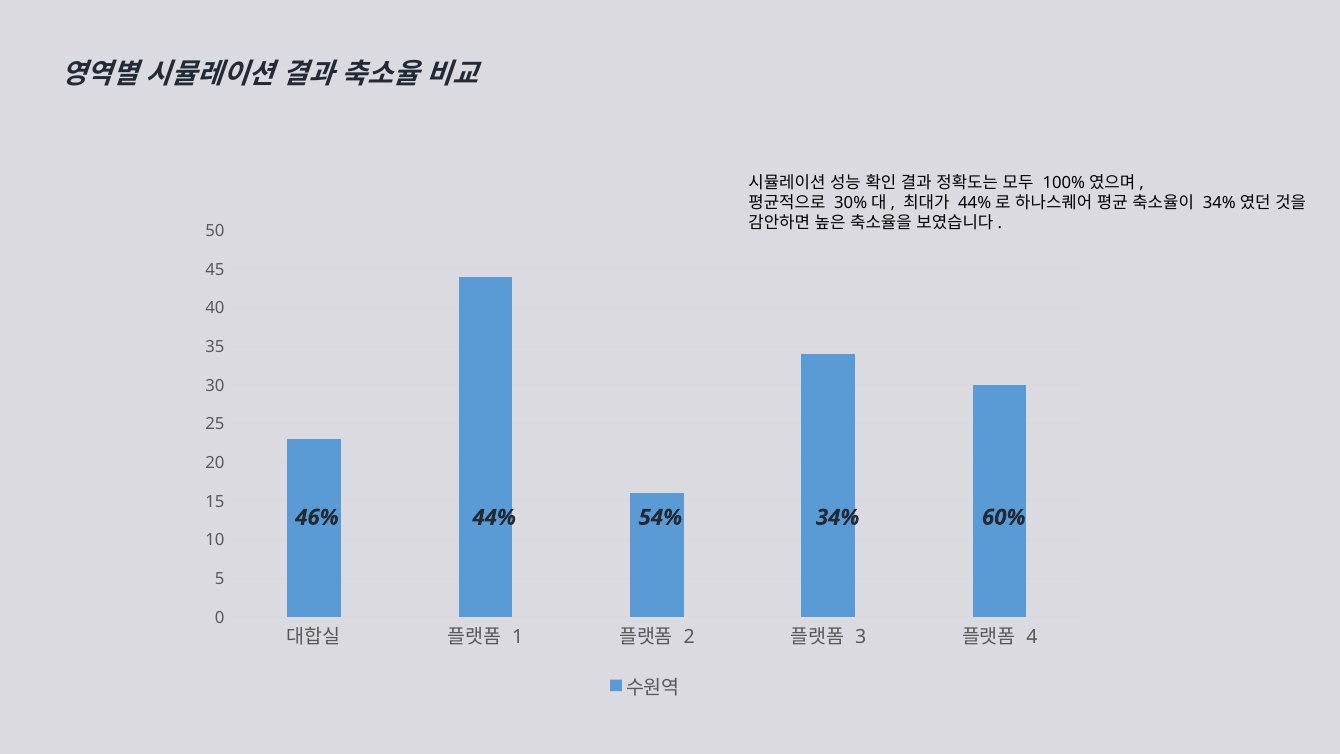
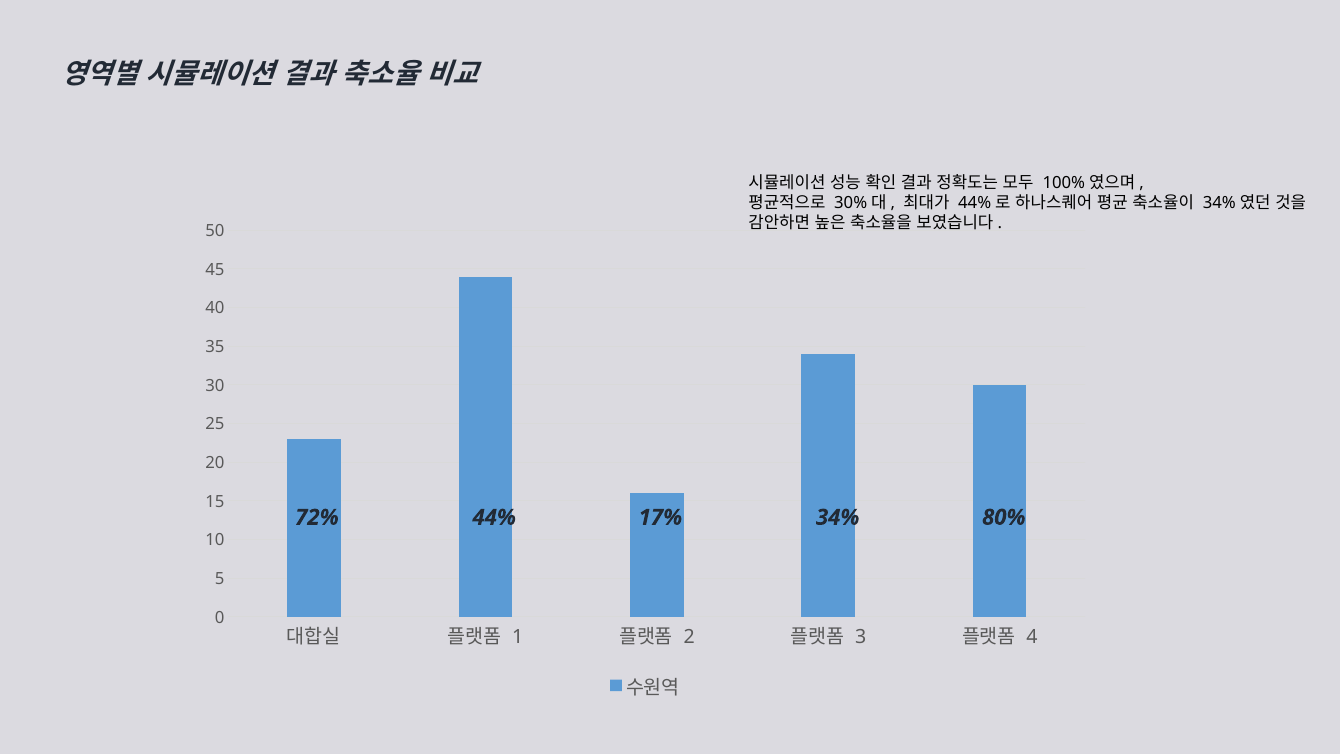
46%: 46% -> 72%
54%: 54% -> 17%
60%: 60% -> 80%
